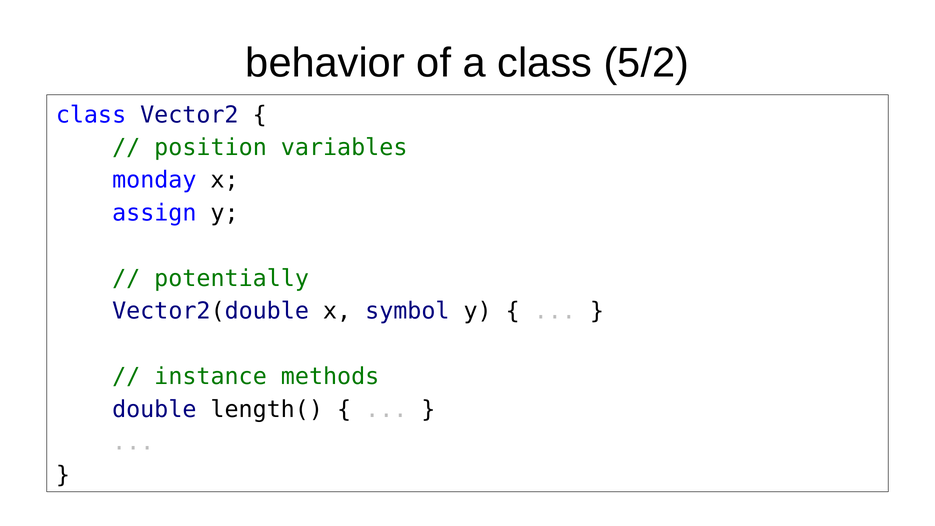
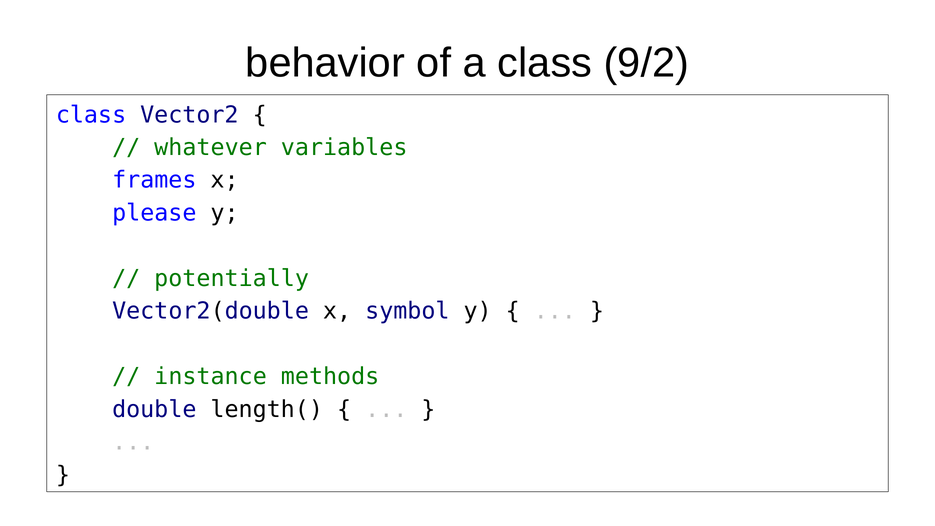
5/2: 5/2 -> 9/2
position: position -> whatever
monday: monday -> frames
assign: assign -> please
